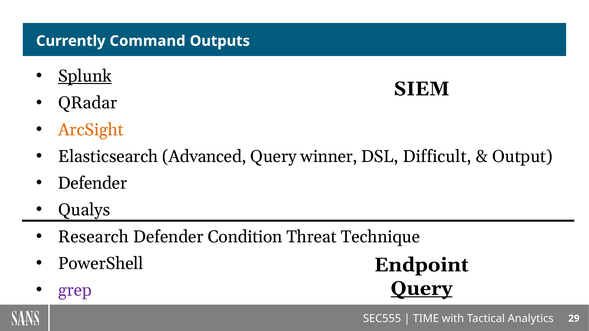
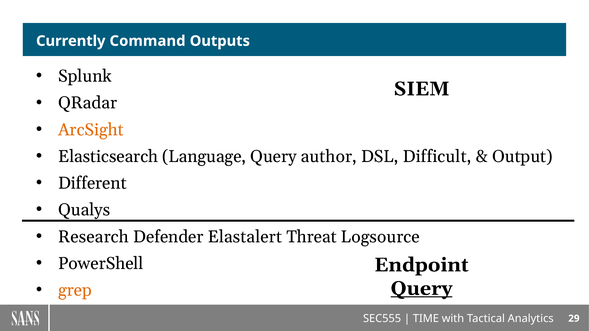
Splunk underline: present -> none
Advanced: Advanced -> Language
winner: winner -> author
Defender at (92, 183): Defender -> Different
Condition: Condition -> Elastalert
Technique: Technique -> Logsource
grep colour: purple -> orange
